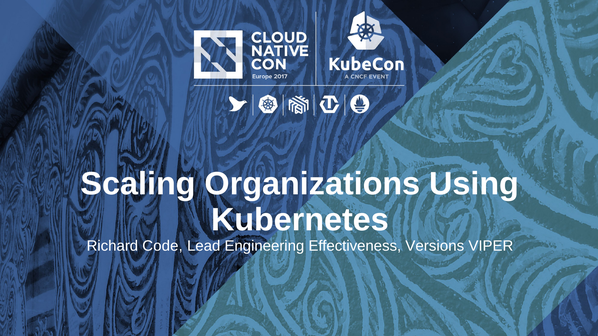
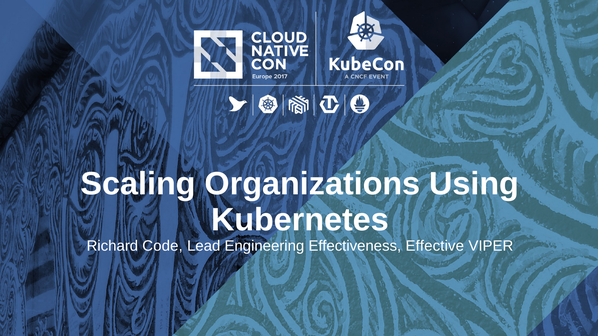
Versions: Versions -> Effective
